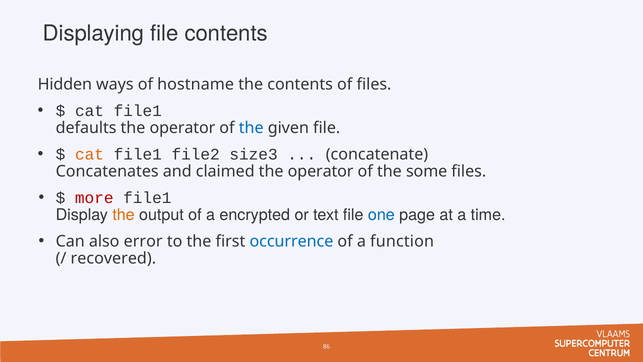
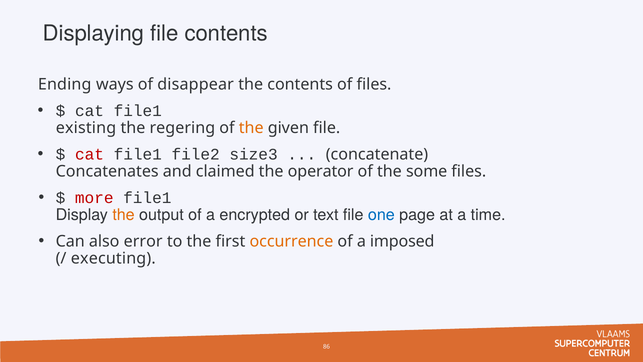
Hidden: Hidden -> Ending
hostname: hostname -> disappear
defaults: defaults -> existing
operator at (182, 128): operator -> regering
the at (251, 128) colour: blue -> orange
cat at (90, 154) colour: orange -> red
occurrence colour: blue -> orange
function: function -> imposed
recovered: recovered -> executing
